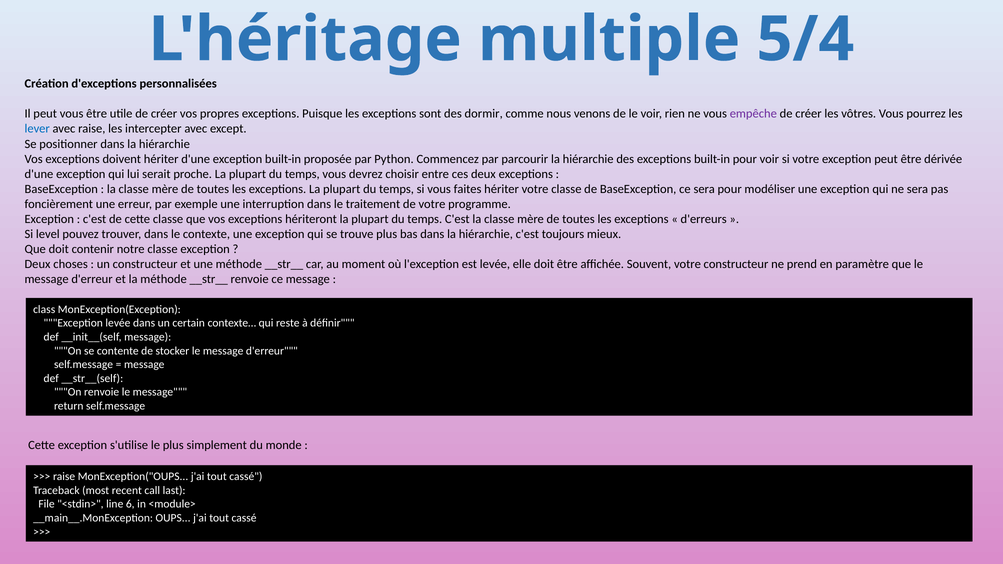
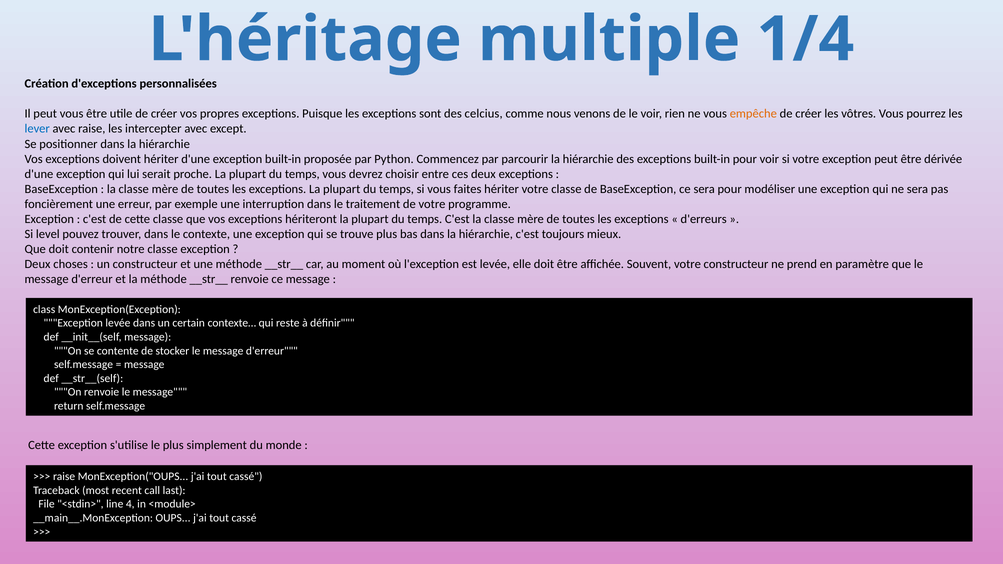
5/4: 5/4 -> 1/4
dormir: dormir -> celcius
empêche colour: purple -> orange
6: 6 -> 4
